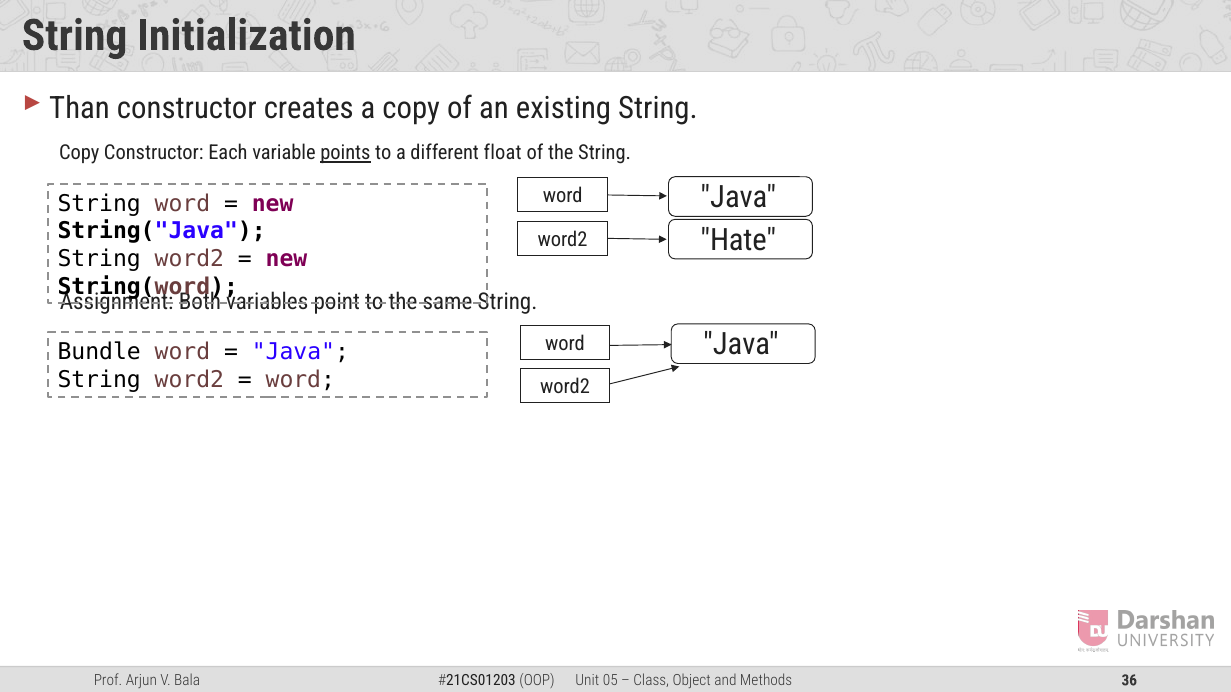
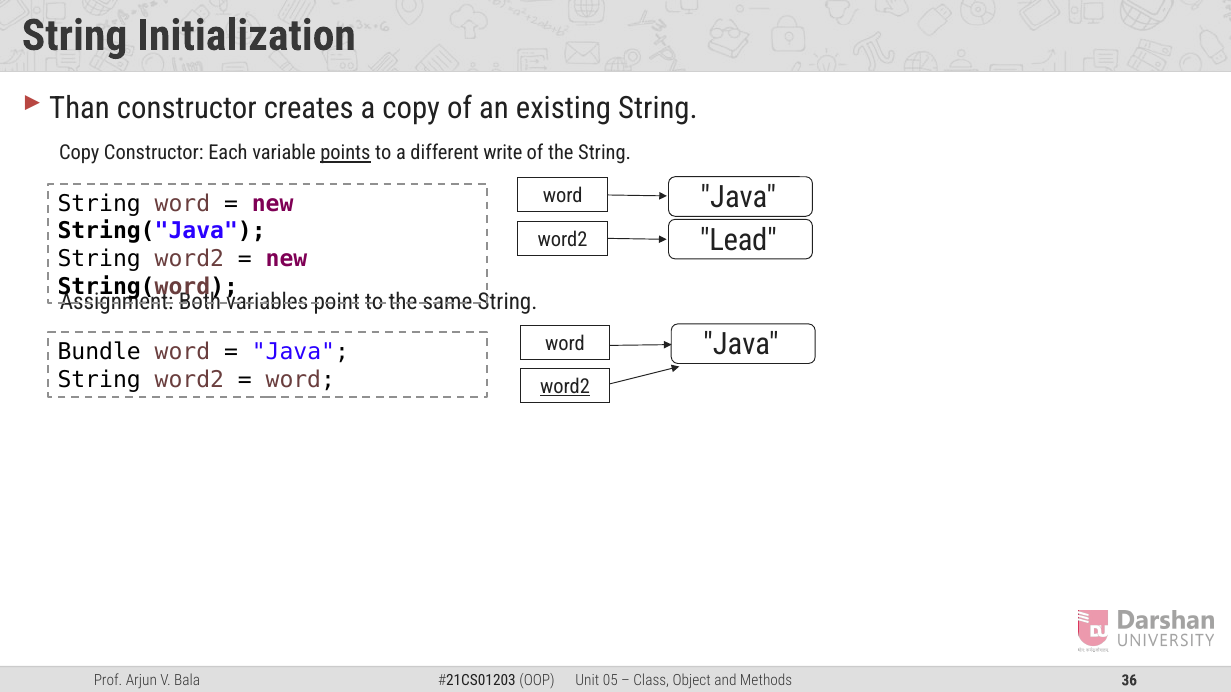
float: float -> write
Hate: Hate -> Lead
word2 at (565, 387) underline: none -> present
